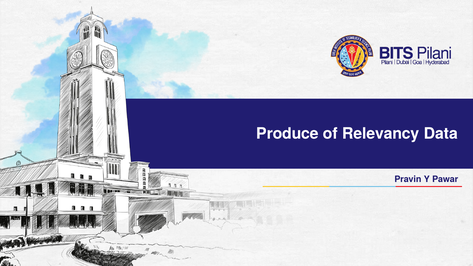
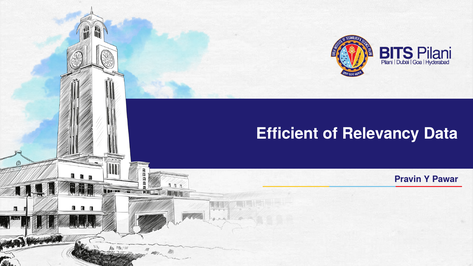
Produce: Produce -> Efficient
